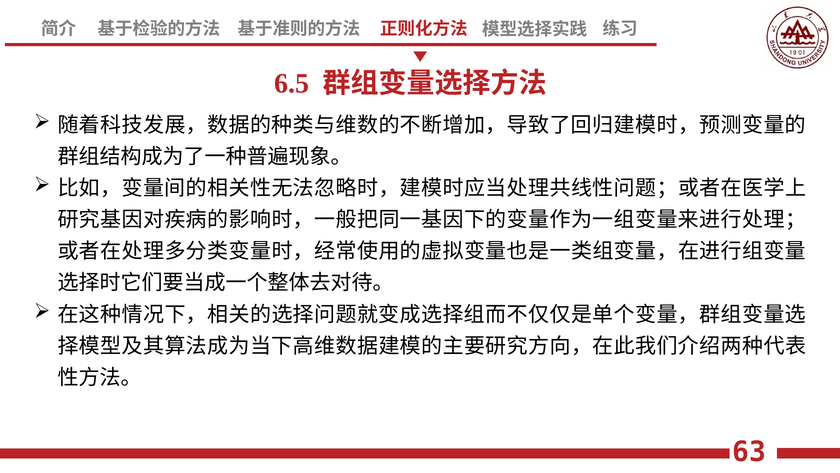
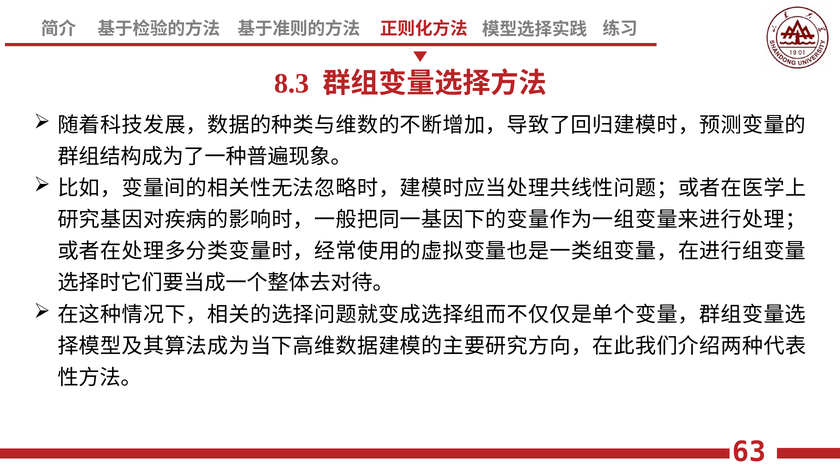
6.5: 6.5 -> 8.3
